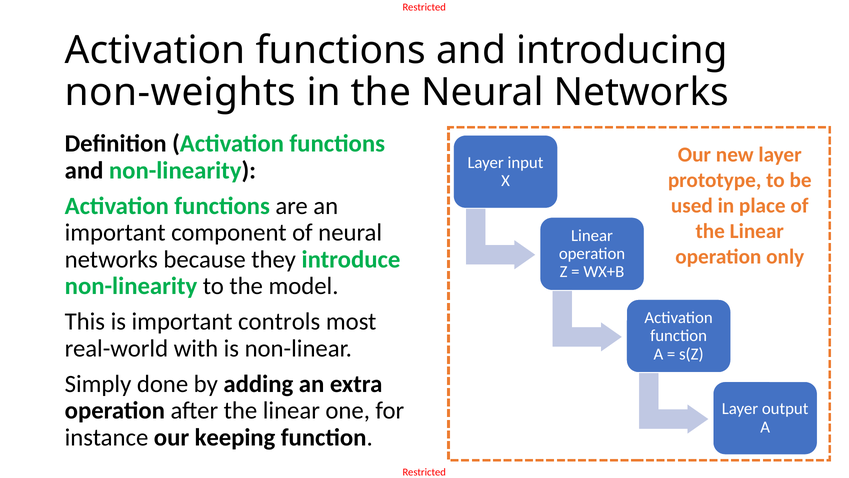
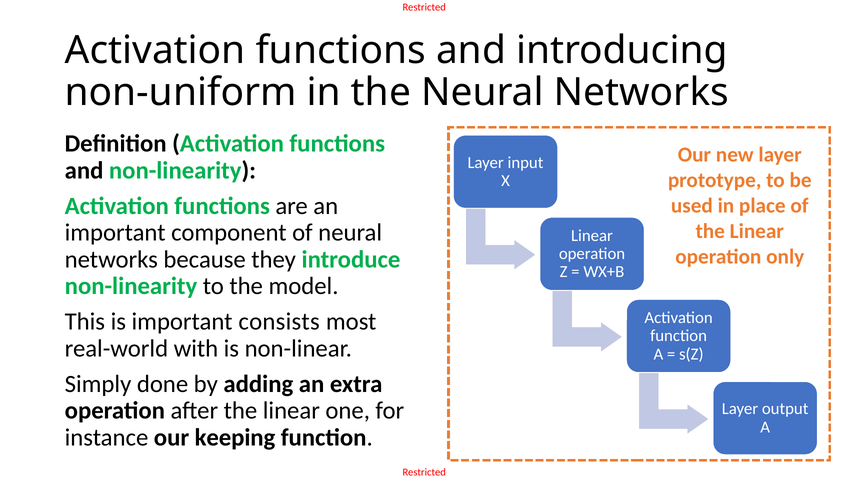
non-weights: non-weights -> non-uniform
controls: controls -> consists
